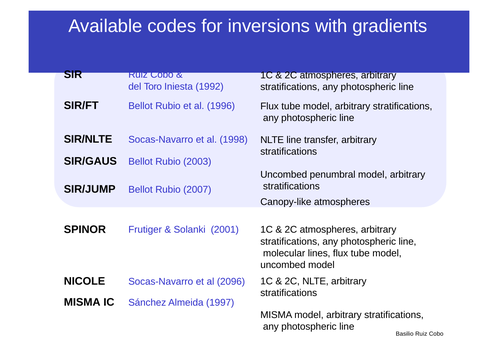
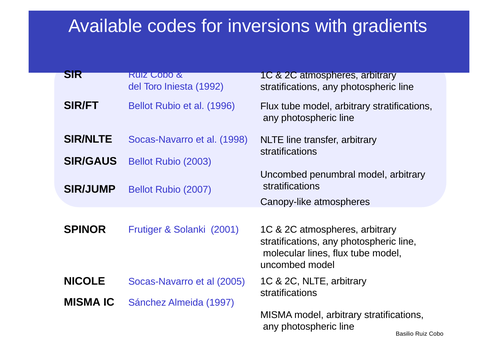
2096: 2096 -> 2005
